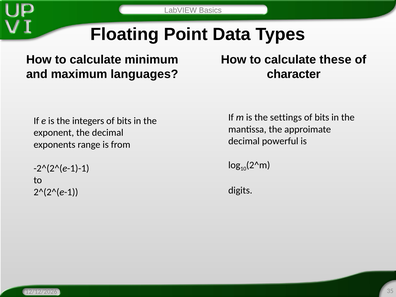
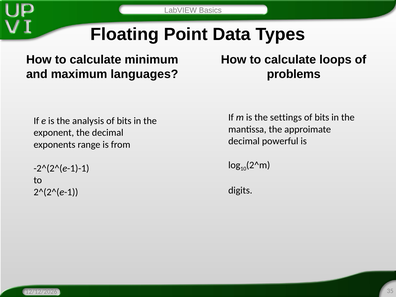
these: these -> loops
character: character -> problems
integers: integers -> analysis
